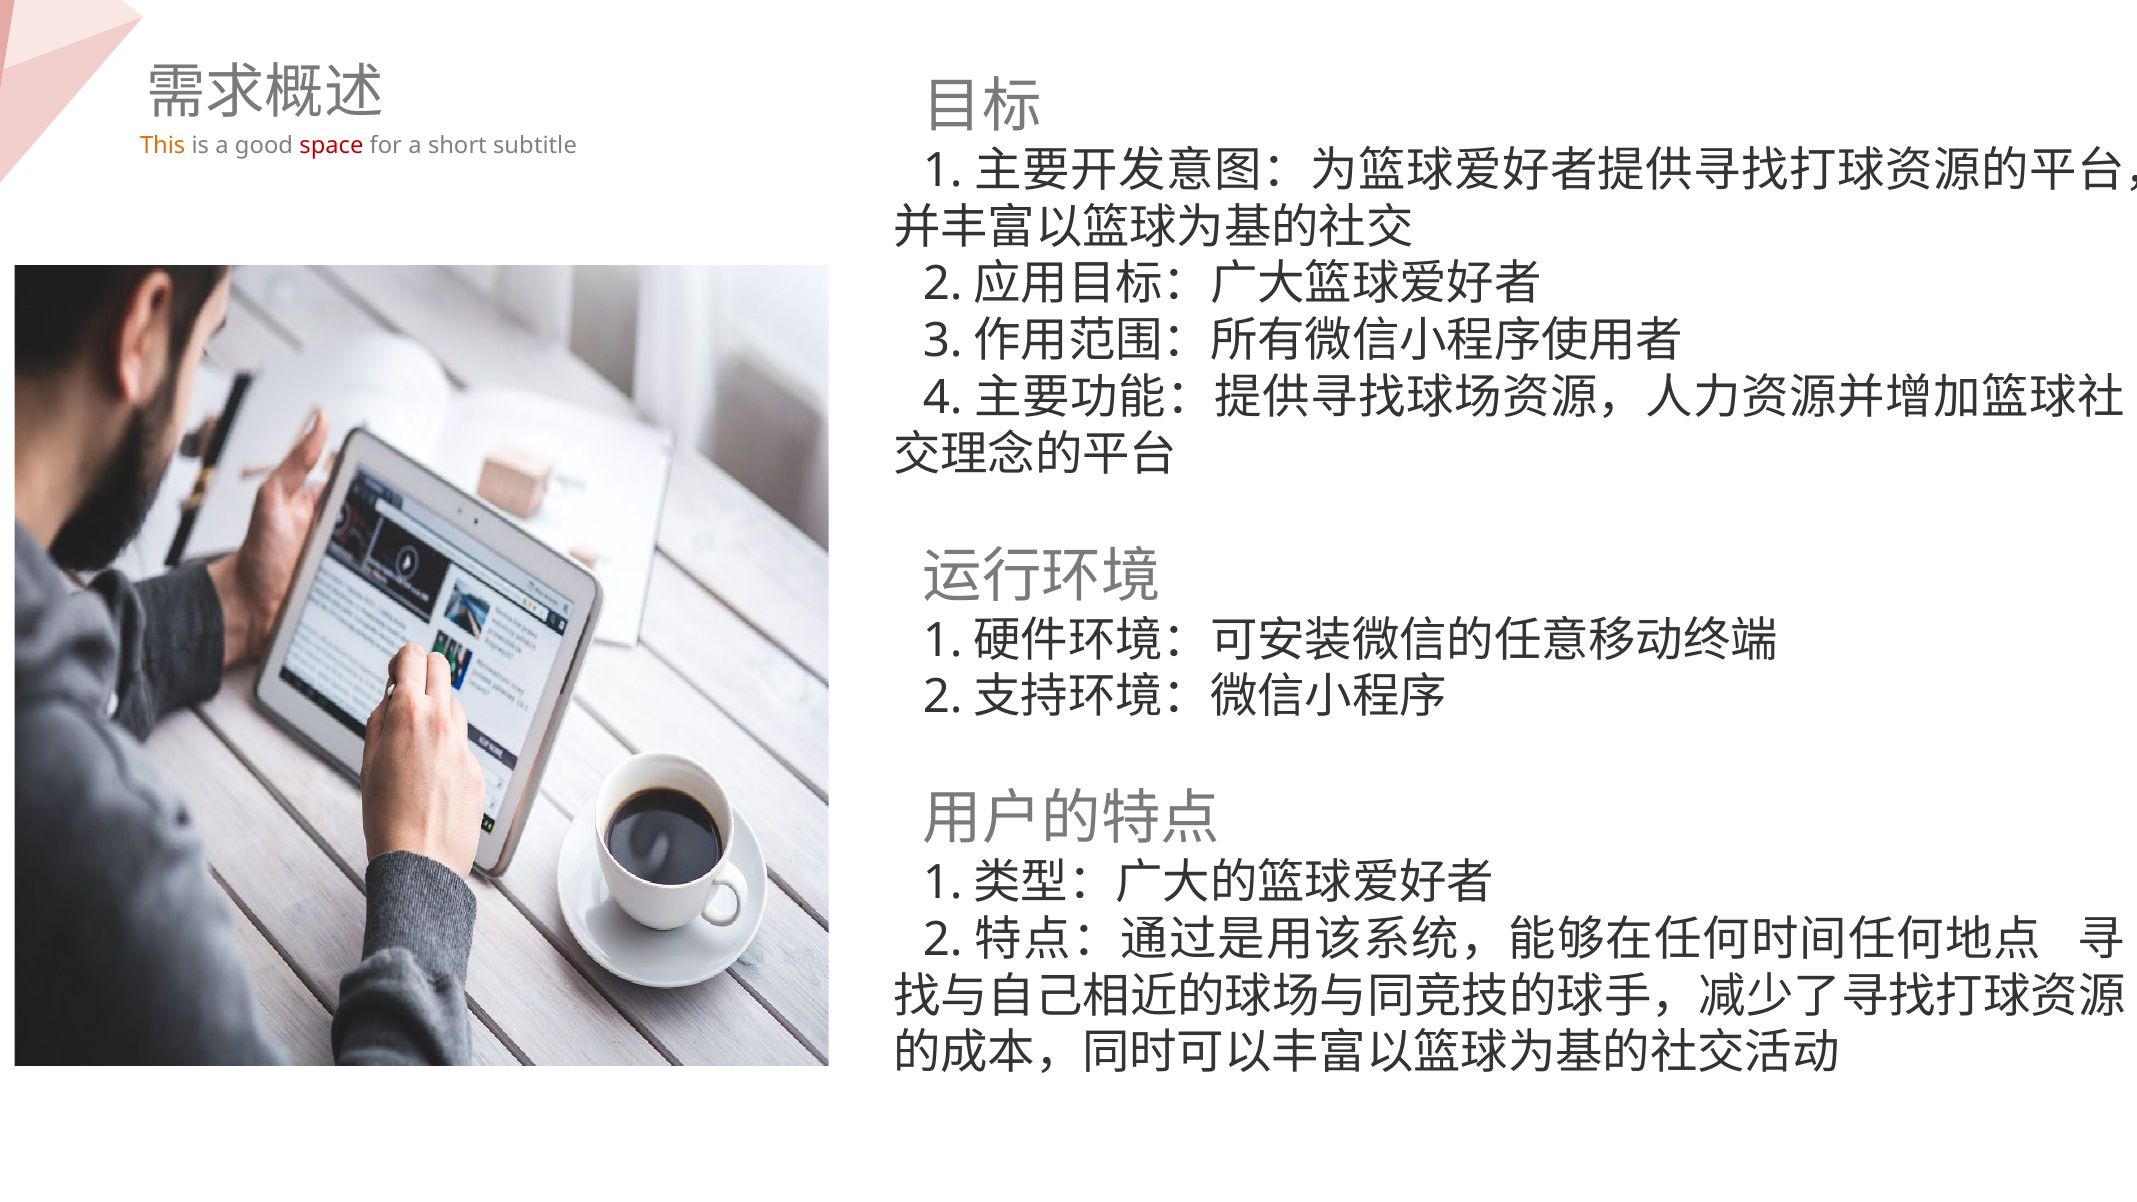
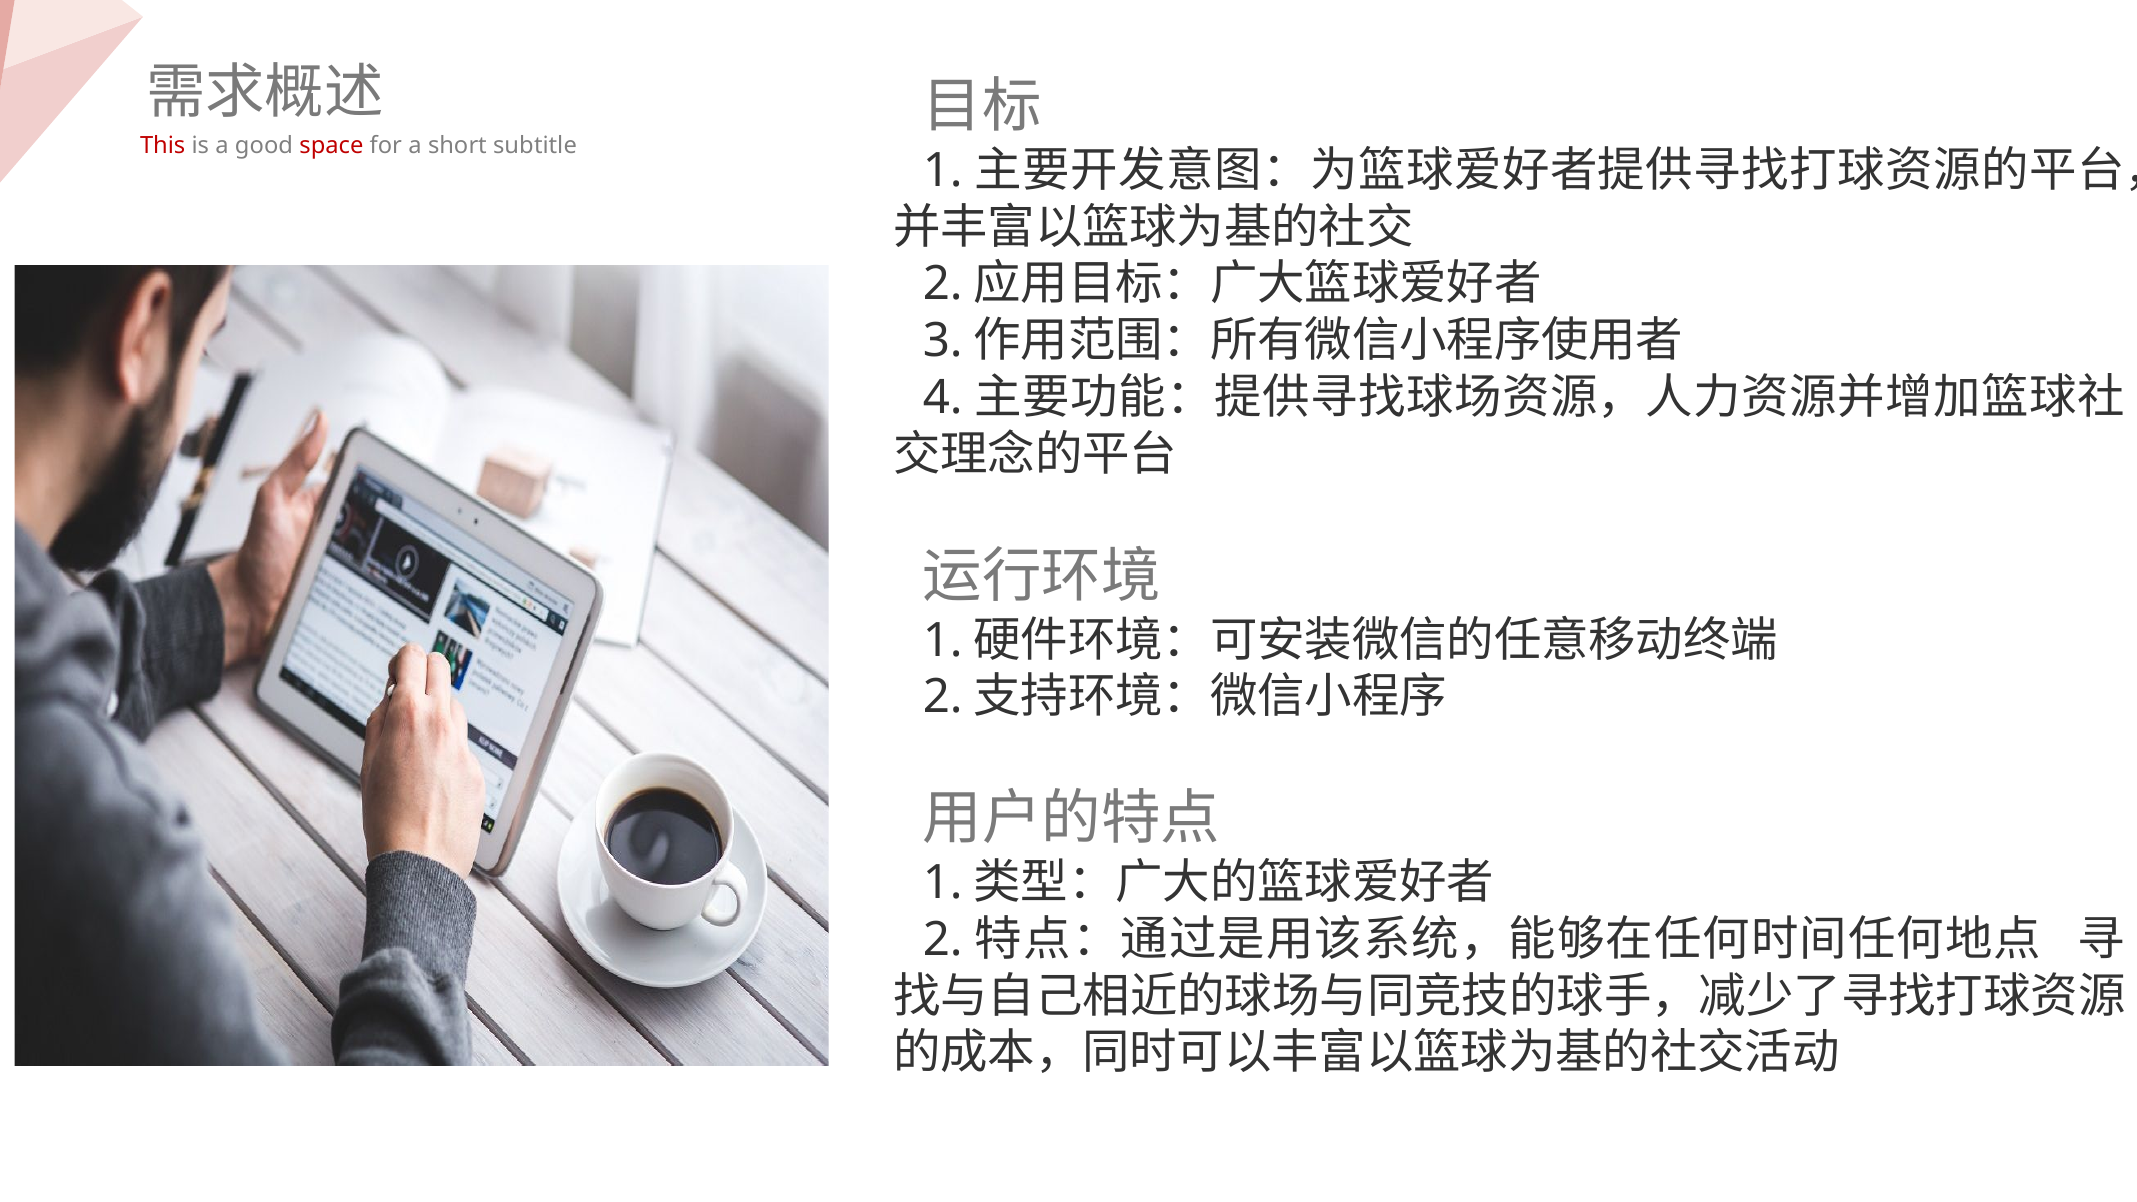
This colour: orange -> red
